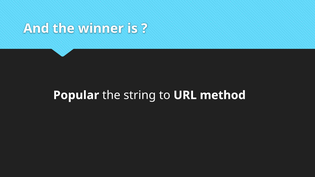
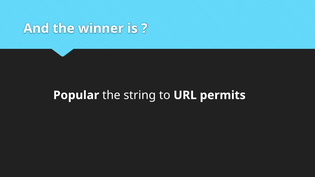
method: method -> permits
